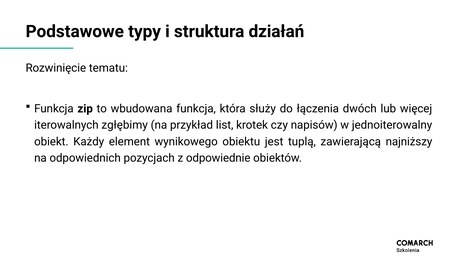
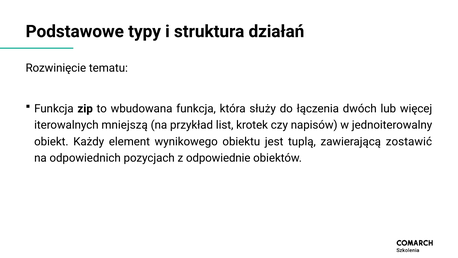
zgłębimy: zgłębimy -> mniejszą
najniższy: najniższy -> zostawić
